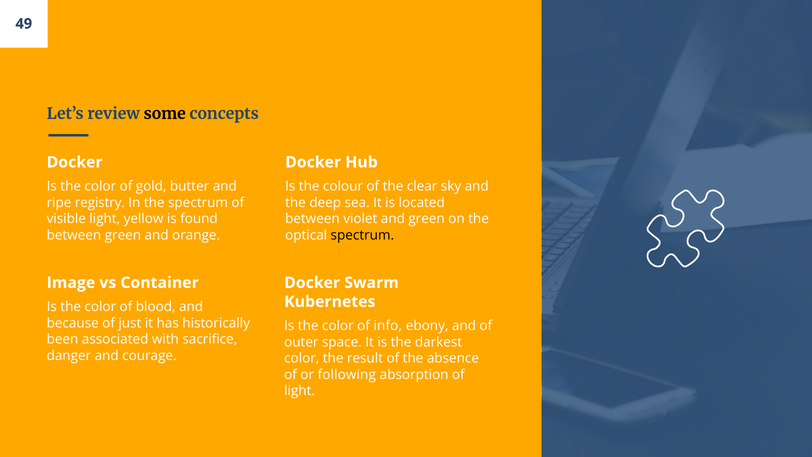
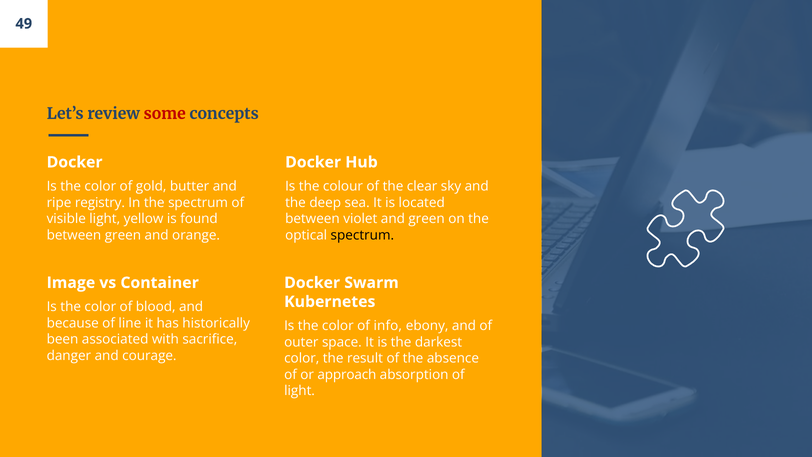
some colour: black -> red
just: just -> line
following: following -> approach
